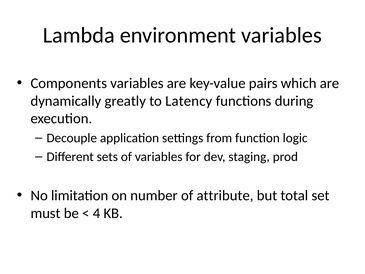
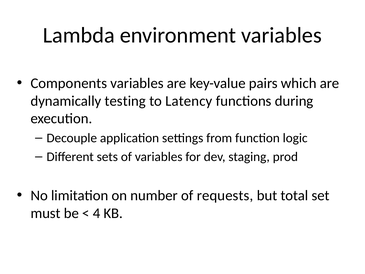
greatly: greatly -> testing
attribute: attribute -> requests
